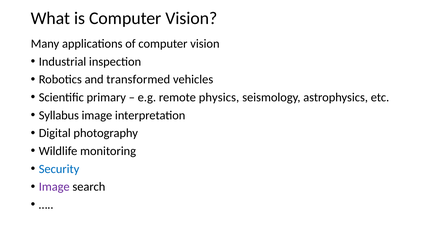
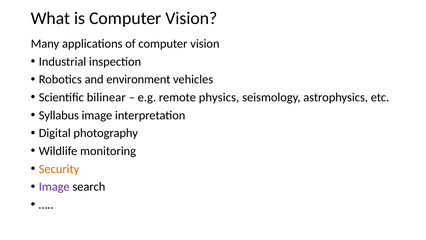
transformed: transformed -> environment
primary: primary -> bilinear
Security colour: blue -> orange
